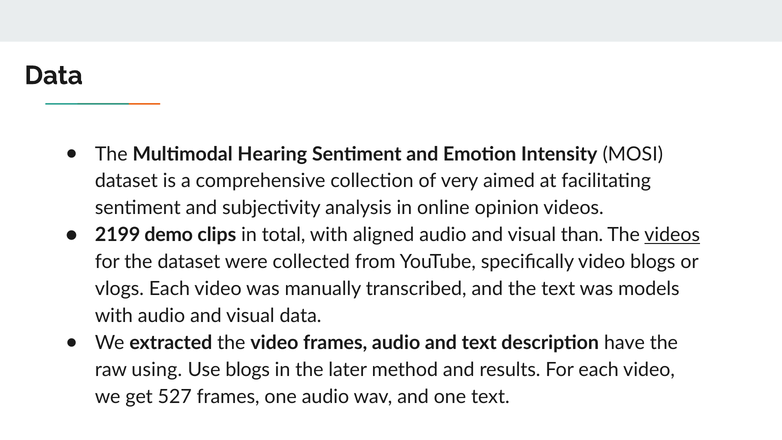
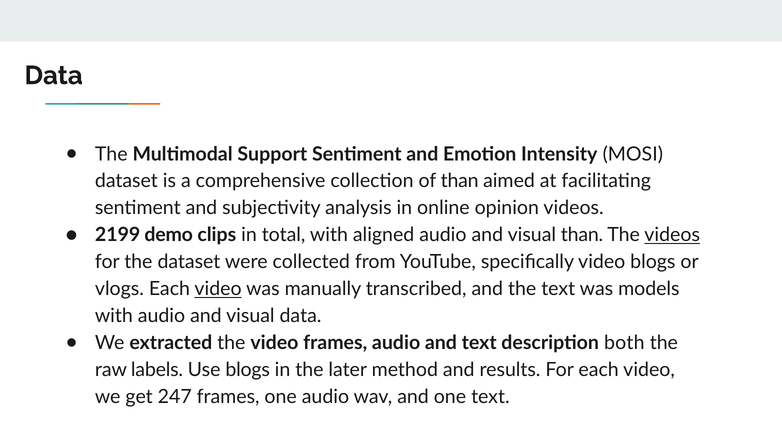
Hearing: Hearing -> Support
of very: very -> than
video at (218, 289) underline: none -> present
have: have -> both
using: using -> labels
527: 527 -> 247
